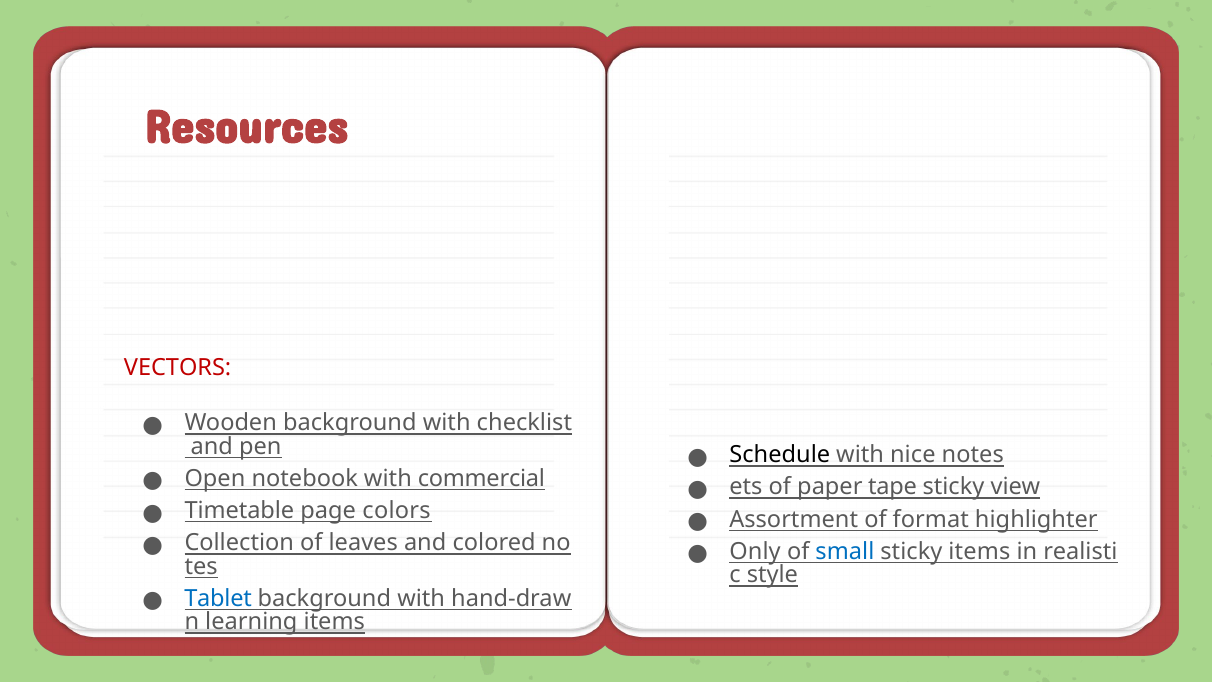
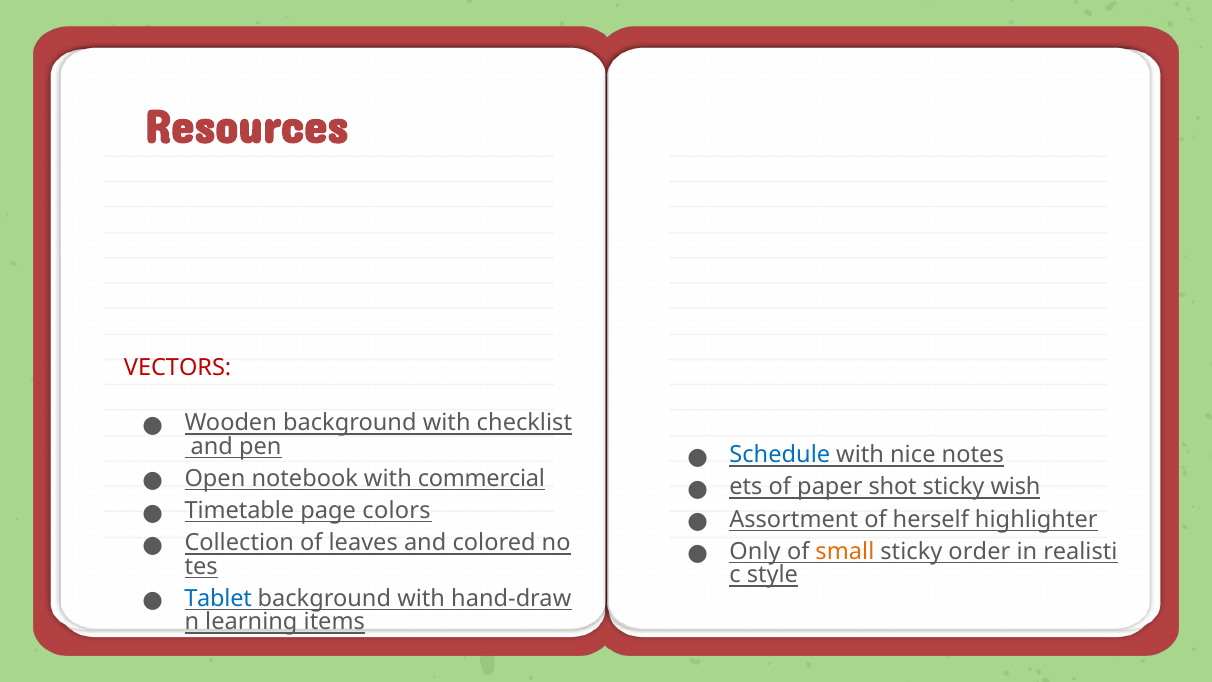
Schedule colour: black -> blue
tape: tape -> shot
view: view -> wish
format: format -> herself
small colour: blue -> orange
sticky items: items -> order
